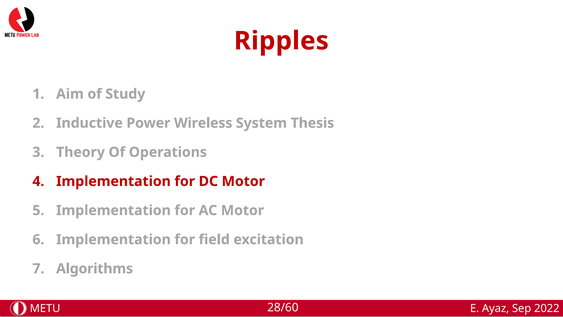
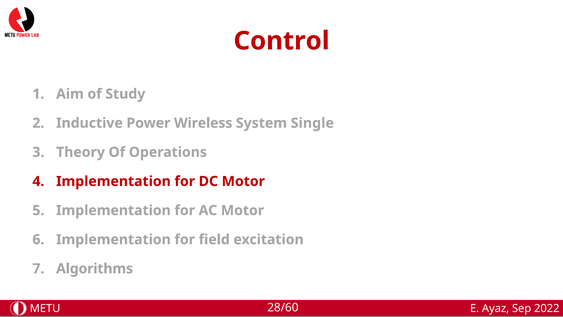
Ripples: Ripples -> Control
Thesis: Thesis -> Single
